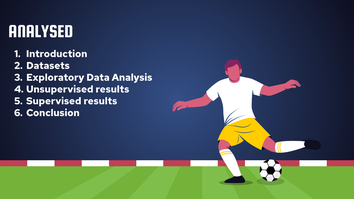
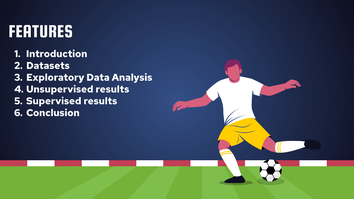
ANALYSED: ANALYSED -> FEATURES
